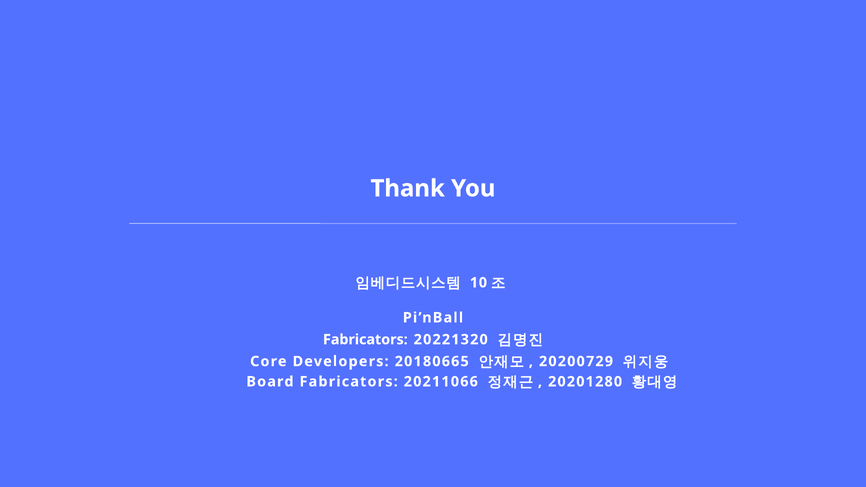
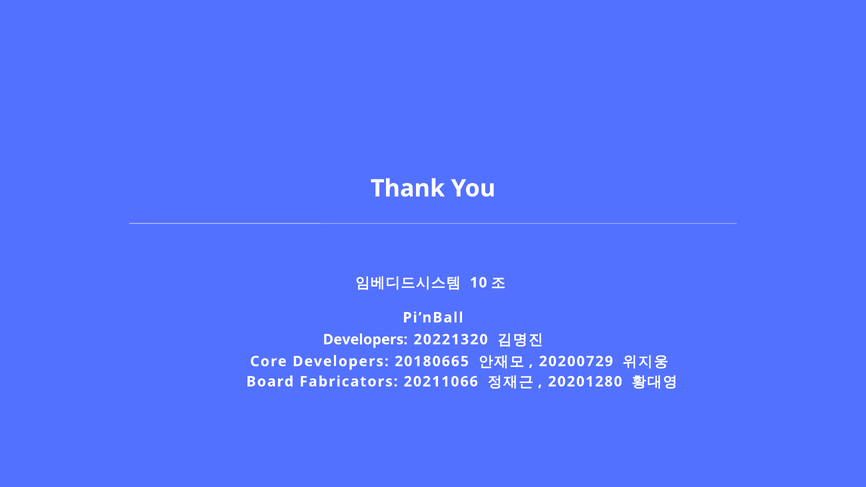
Fabricators at (365, 340): Fabricators -> Developers
